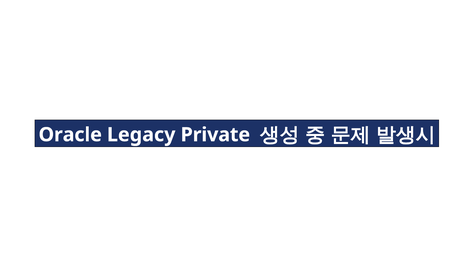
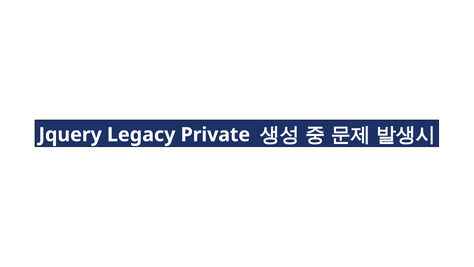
Oracle: Oracle -> Jquery
